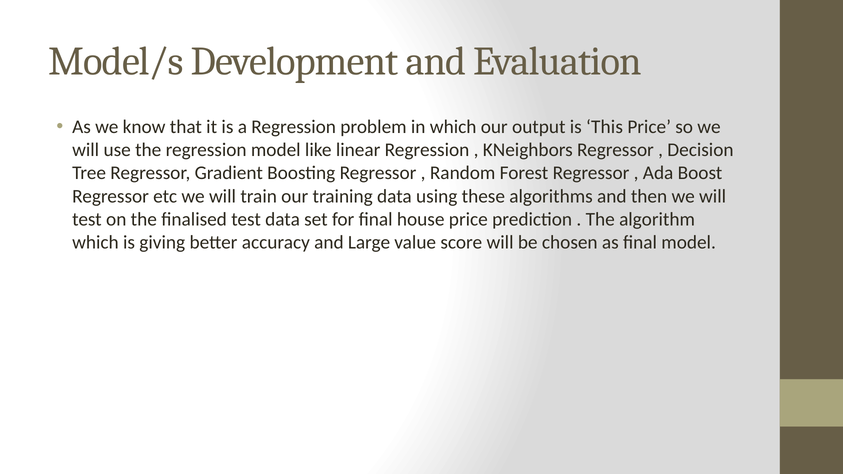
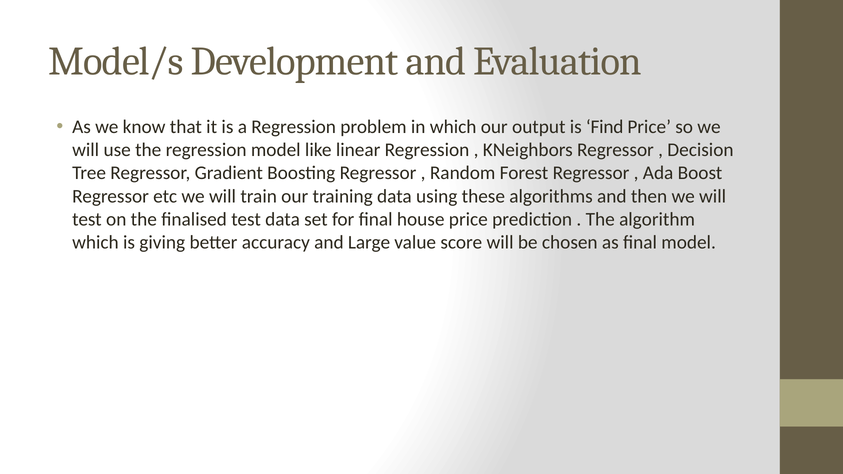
This: This -> Find
